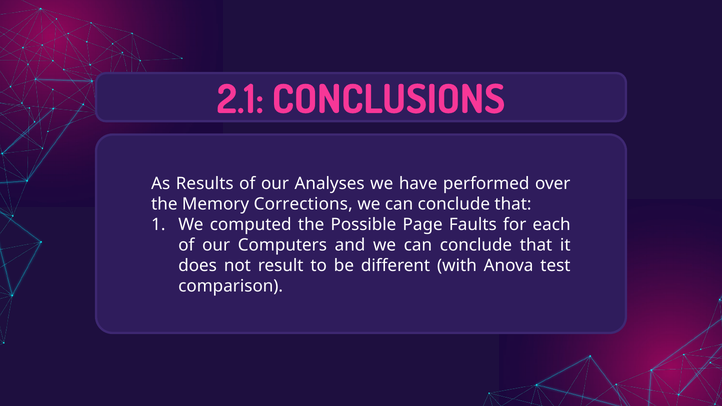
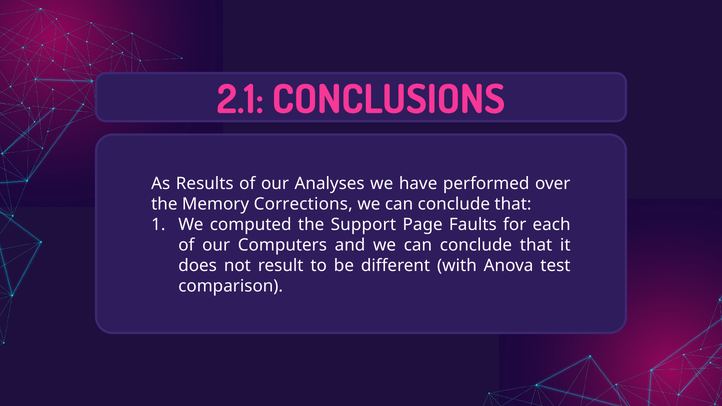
Possible: Possible -> Support
